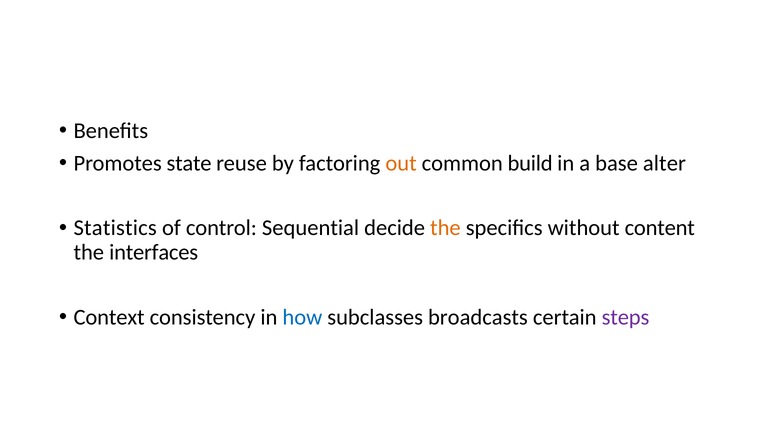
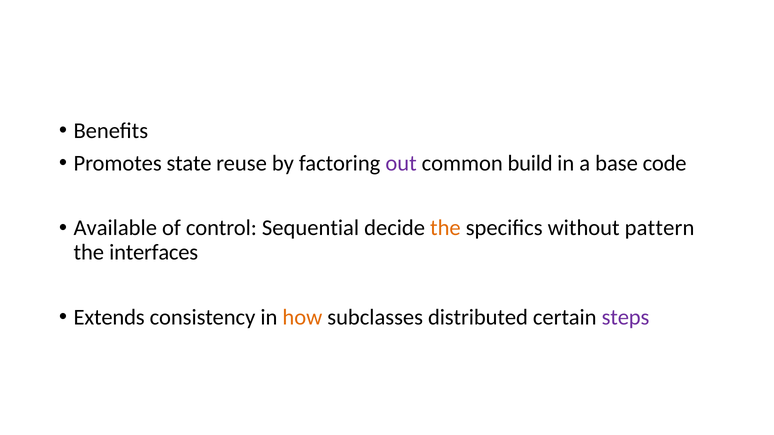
out colour: orange -> purple
alter: alter -> code
Statistics: Statistics -> Available
content: content -> pattern
Context: Context -> Extends
how colour: blue -> orange
broadcasts: broadcasts -> distributed
